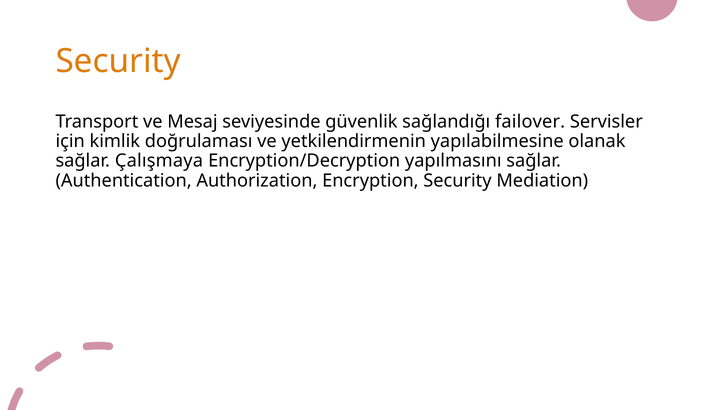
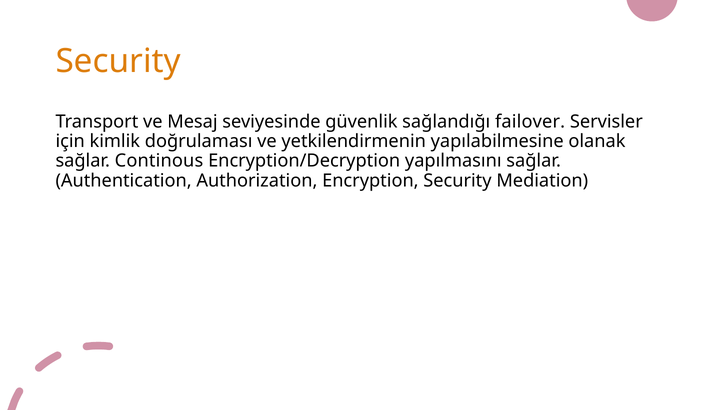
Çalışmaya: Çalışmaya -> Continous
